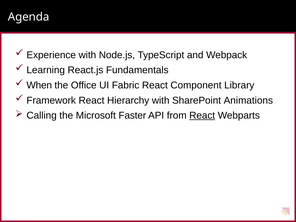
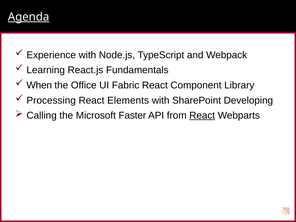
Agenda underline: none -> present
Framework: Framework -> Processing
Hierarchy: Hierarchy -> Elements
Animations: Animations -> Developing
